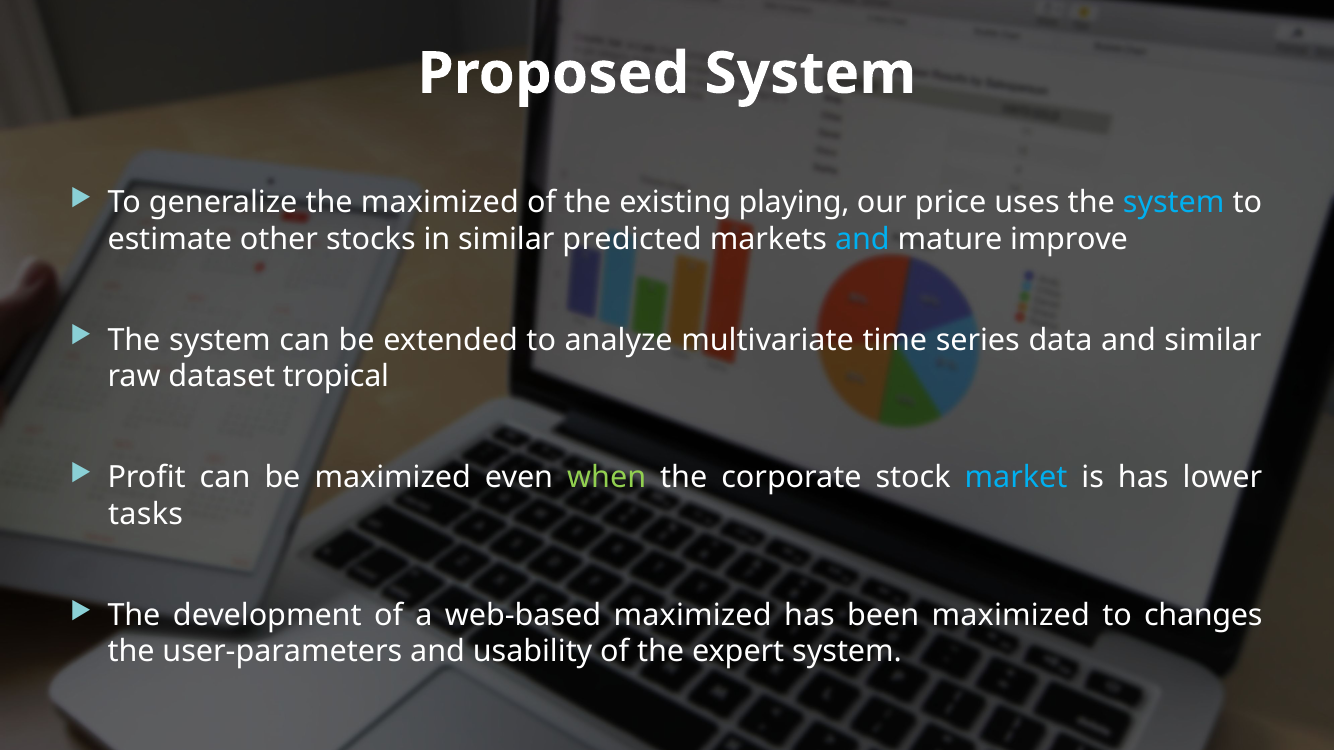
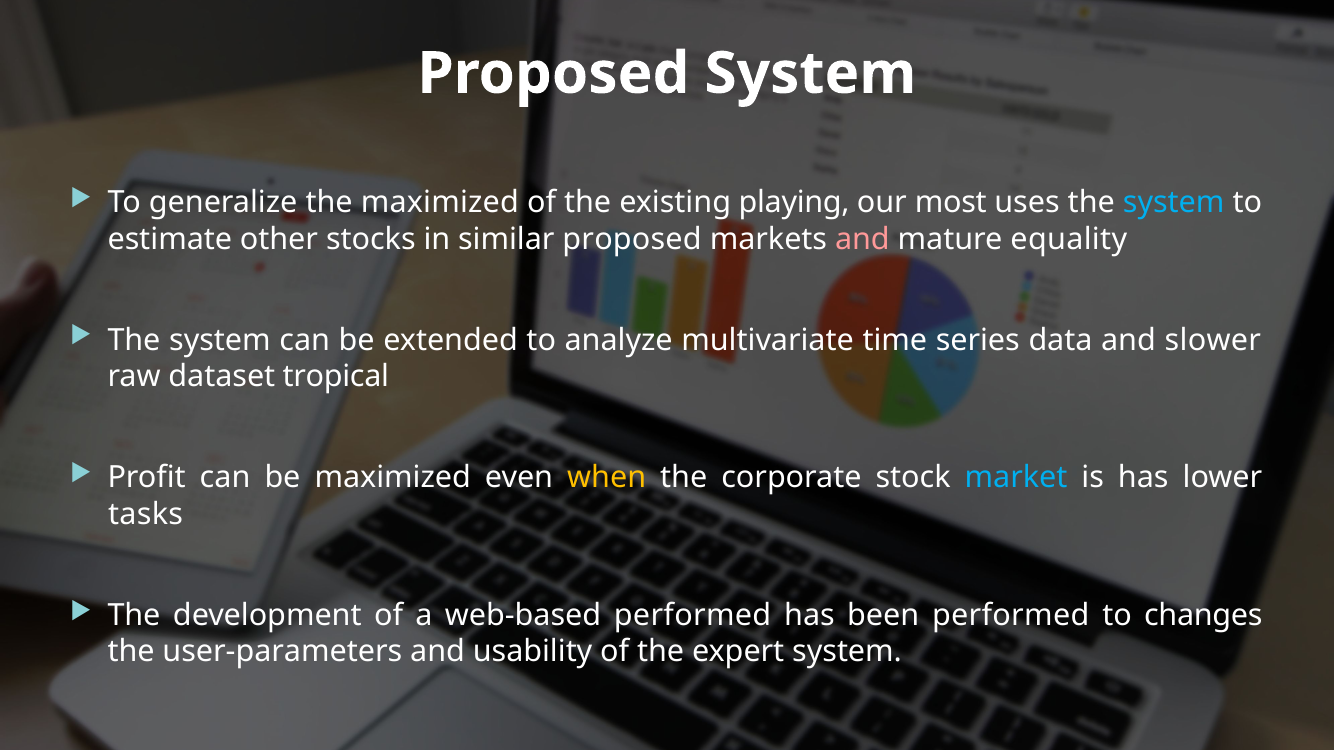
price: price -> most
similar predicted: predicted -> proposed
and at (862, 239) colour: light blue -> pink
improve: improve -> equality
and similar: similar -> slower
when colour: light green -> yellow
web-based maximized: maximized -> performed
been maximized: maximized -> performed
